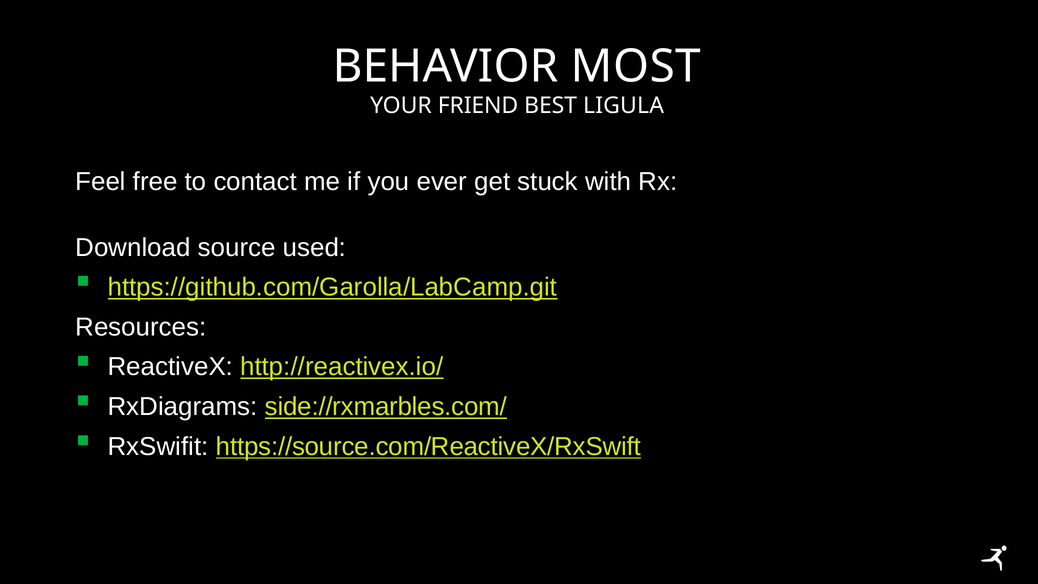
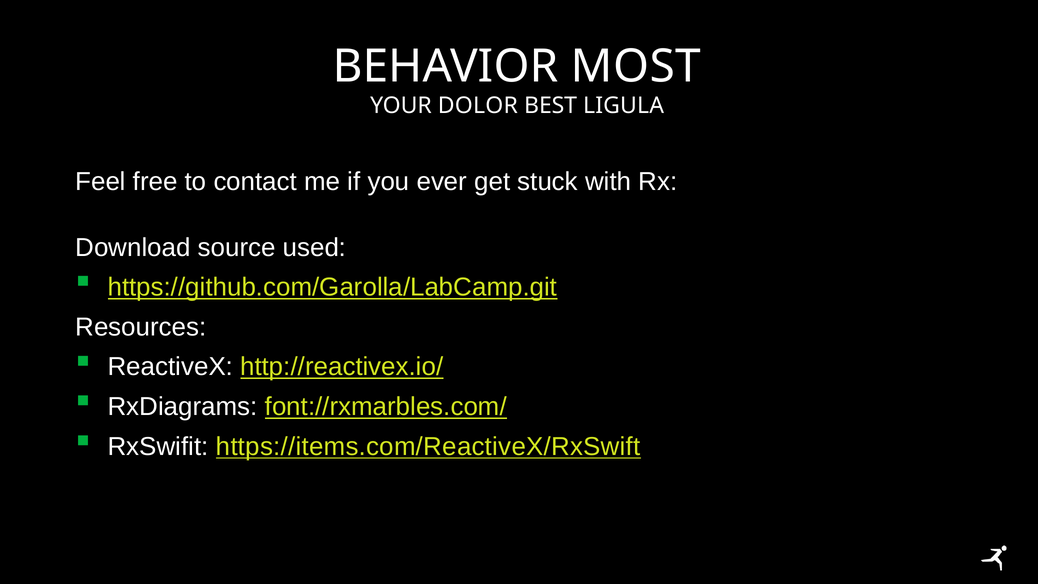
FRIEND: FRIEND -> DOLOR
side://rxmarbles.com/: side://rxmarbles.com/ -> font://rxmarbles.com/
https://source.com/ReactiveX/RxSwift: https://source.com/ReactiveX/RxSwift -> https://items.com/ReactiveX/RxSwift
